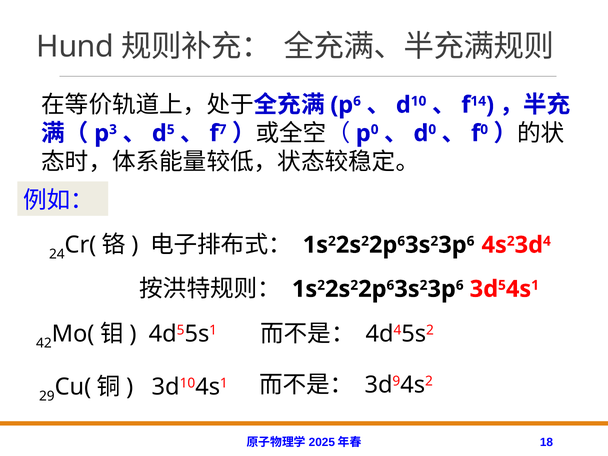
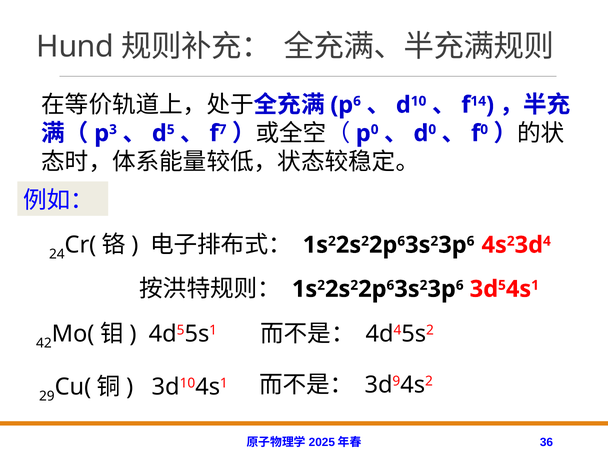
18: 18 -> 36
